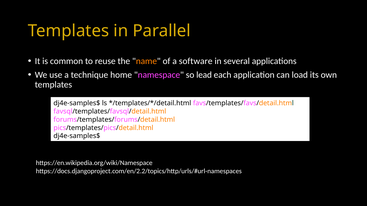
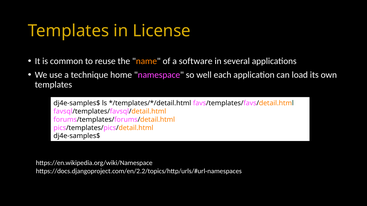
Parallel: Parallel -> License
lead: lead -> well
